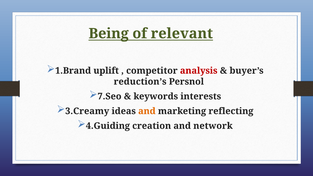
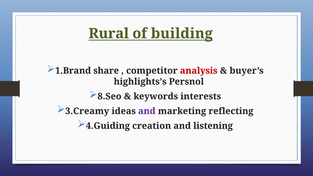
Being: Being -> Rural
relevant: relevant -> building
uplift: uplift -> share
reduction’s: reduction’s -> highlights’s
7.Seo: 7.Seo -> 8.Seo
and at (147, 111) colour: orange -> purple
network: network -> listening
